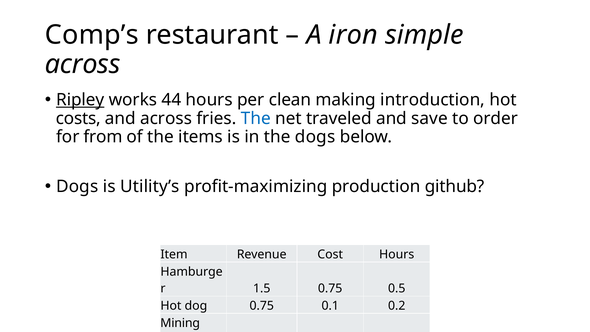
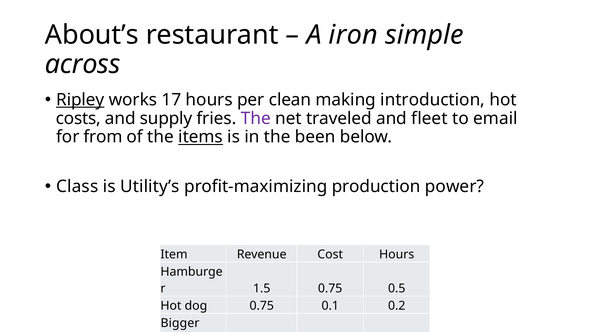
Comp’s: Comp’s -> About’s
44: 44 -> 17
and across: across -> supply
The at (256, 118) colour: blue -> purple
save: save -> fleet
order: order -> email
items underline: none -> present
the dogs: dogs -> been
Dogs at (77, 186): Dogs -> Class
github: github -> power
Mining: Mining -> Bigger
